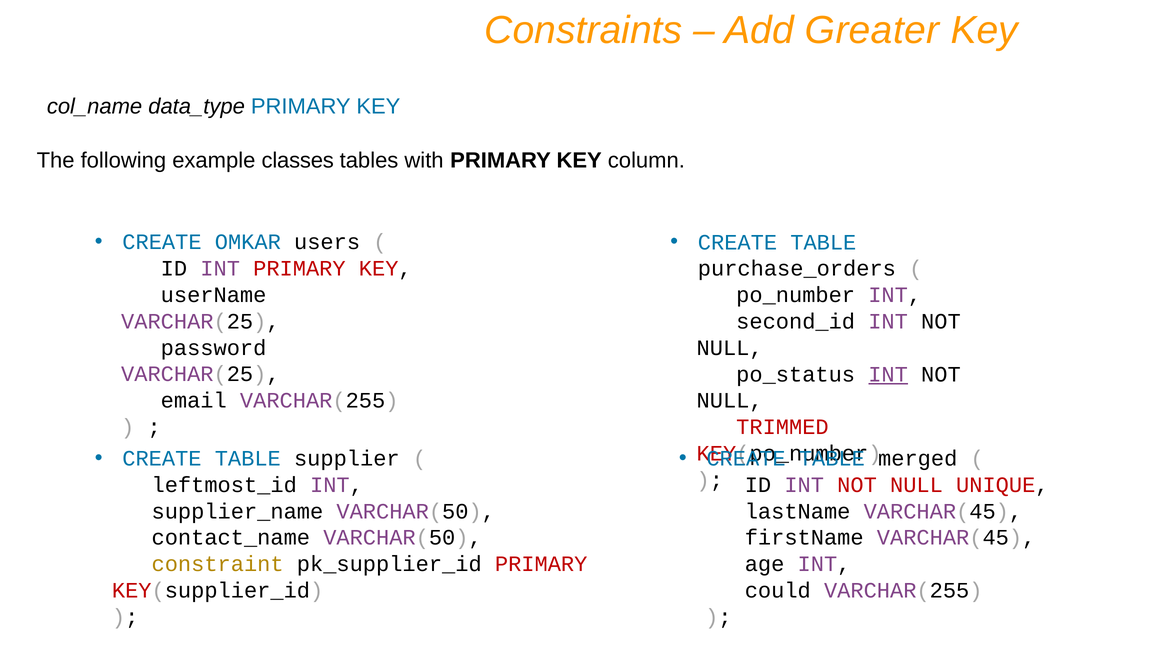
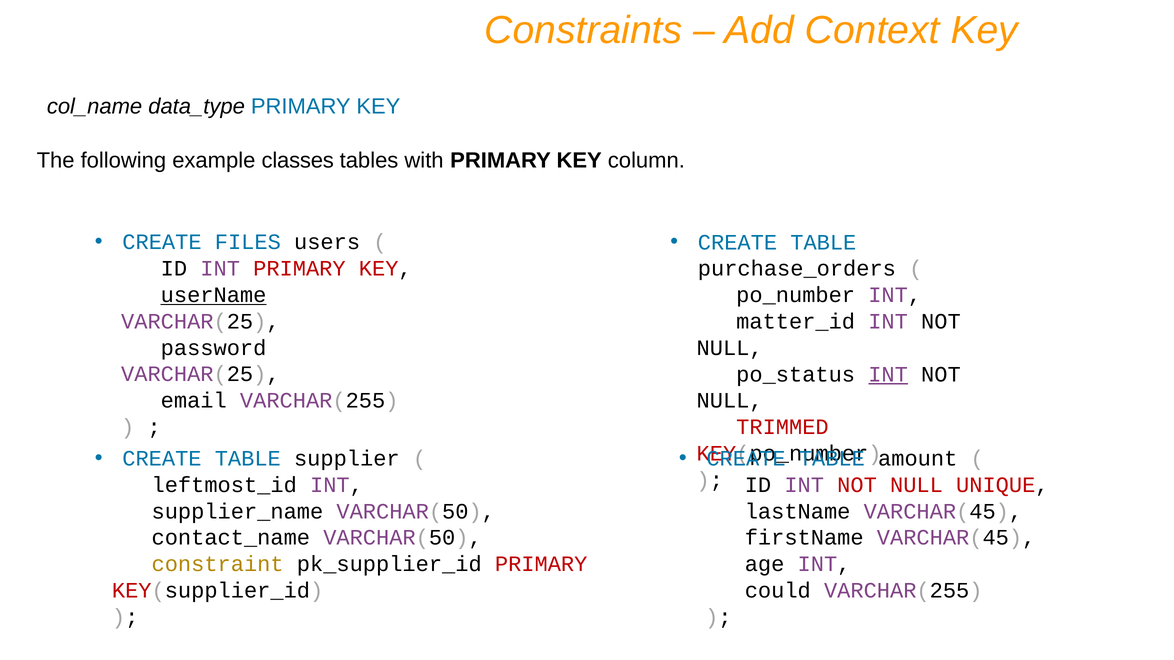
Greater: Greater -> Context
OMKAR: OMKAR -> FILES
userName underline: none -> present
second_id: second_id -> matter_id
merged: merged -> amount
